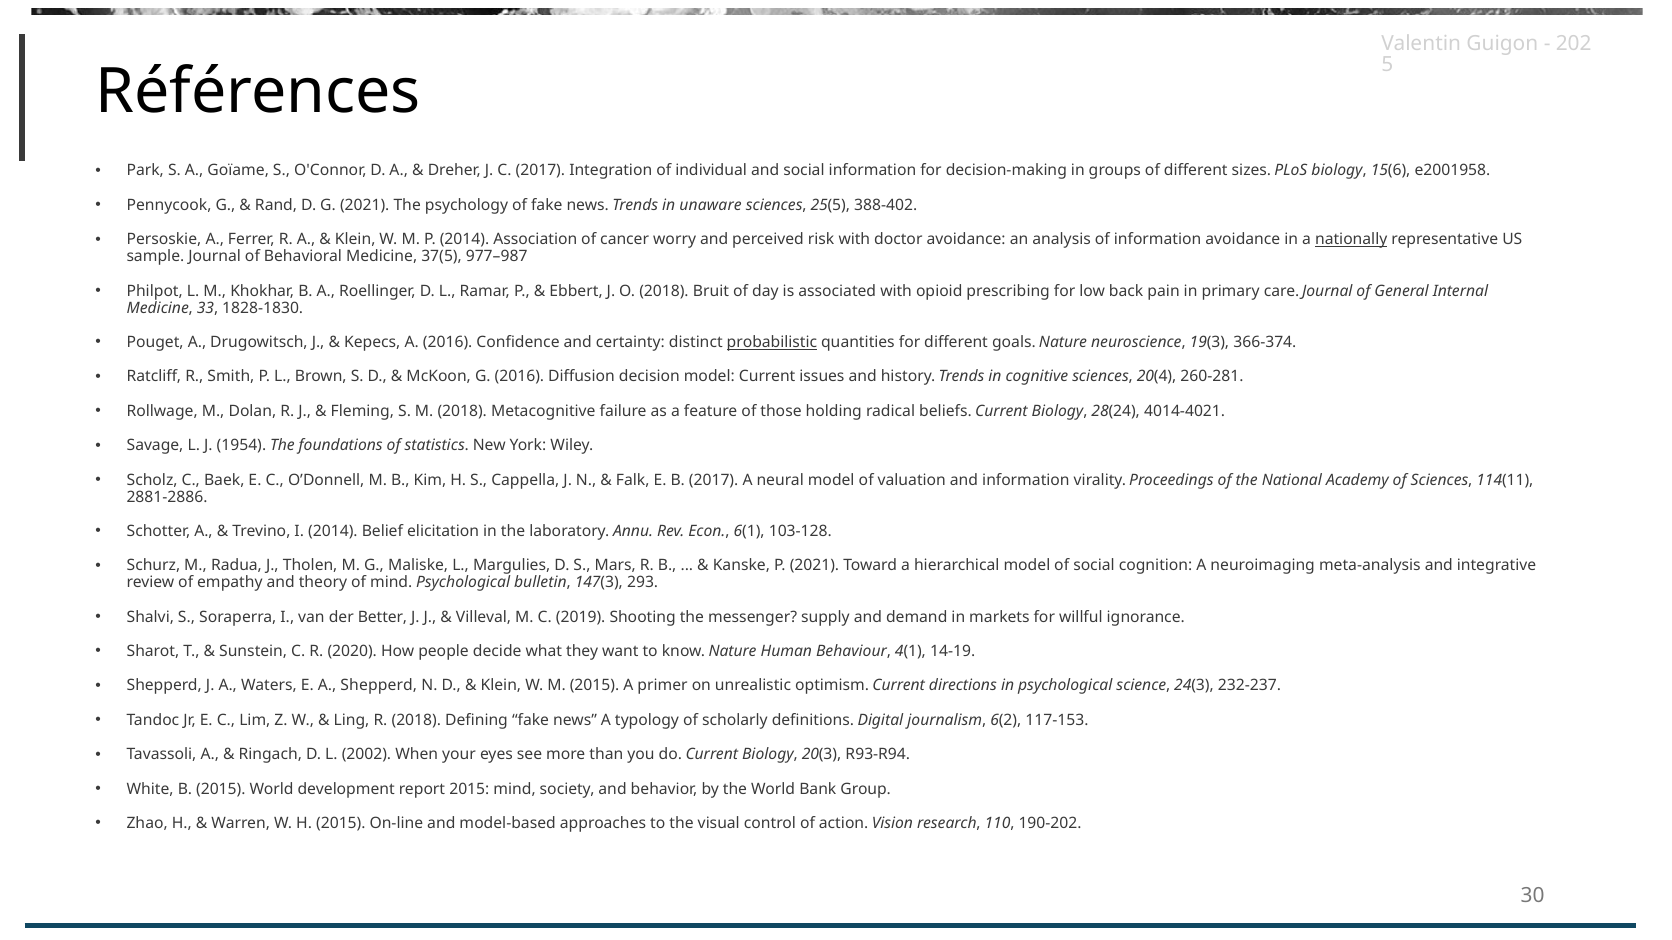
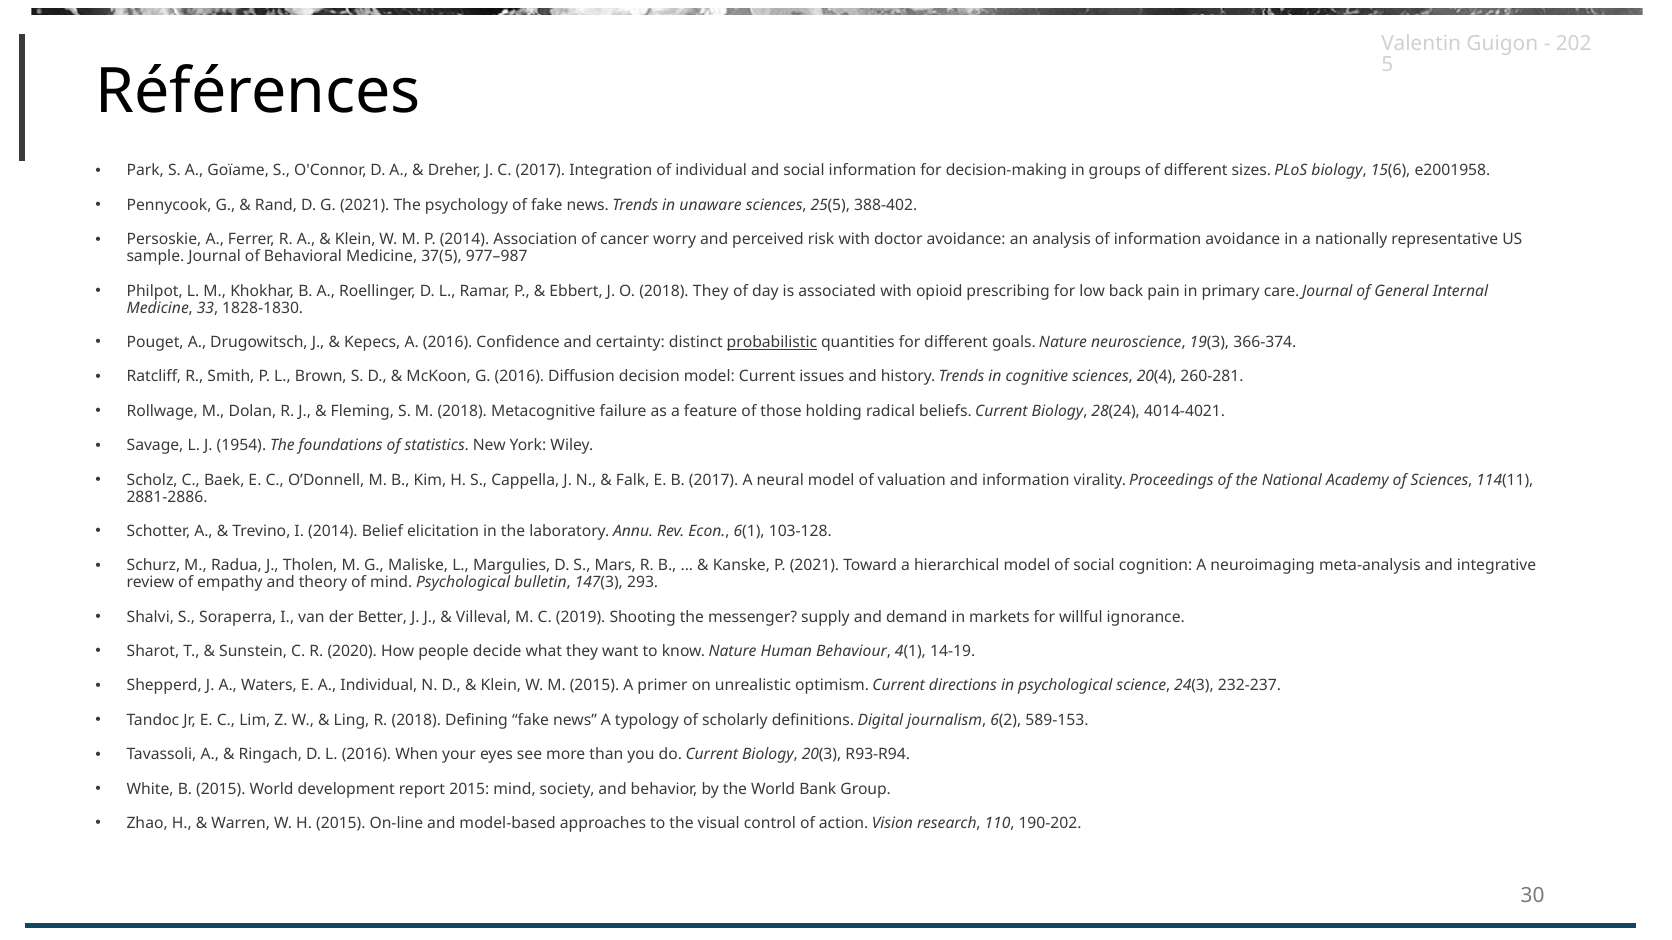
nationally underline: present -> none
2018 Bruit: Bruit -> They
A Shepperd: Shepperd -> Individual
117-153: 117-153 -> 589-153
L 2002: 2002 -> 2016
